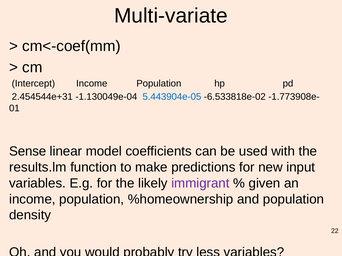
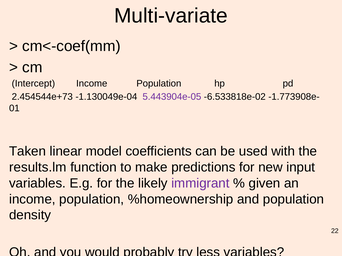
2.454544e+31: 2.454544e+31 -> 2.454544e+73
5.443904e-05 colour: blue -> purple
Sense: Sense -> Taken
